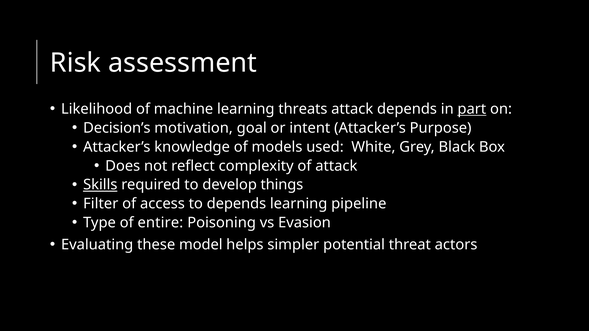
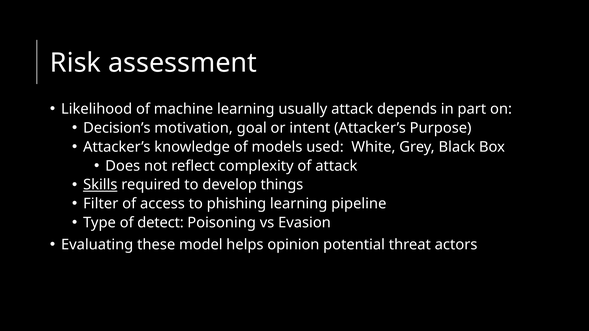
threats: threats -> usually
part underline: present -> none
to depends: depends -> phishing
entire: entire -> detect
simpler: simpler -> opinion
